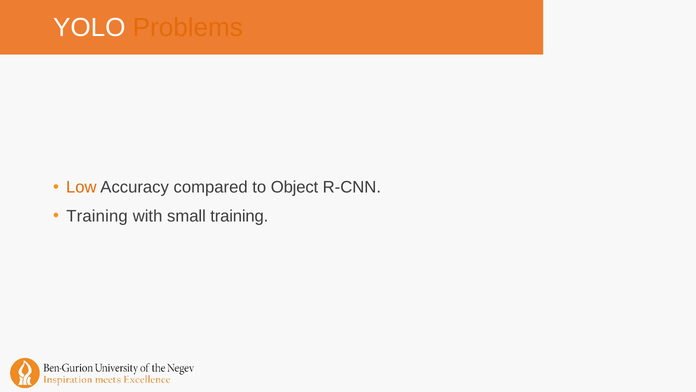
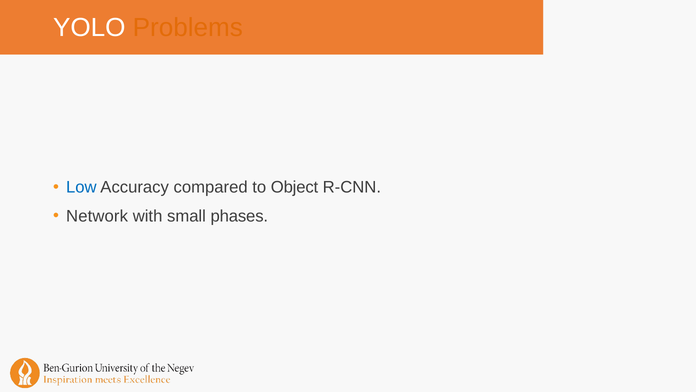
Low colour: orange -> blue
Training at (97, 216): Training -> Network
small training: training -> phases
